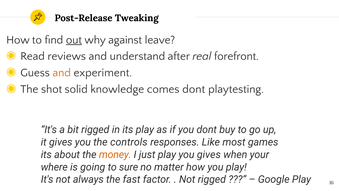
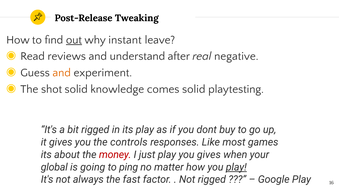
against: against -> instant
forefront: forefront -> negative
comes dont: dont -> solid
money colour: orange -> red
where: where -> global
sure: sure -> ping
play at (236, 167) underline: none -> present
